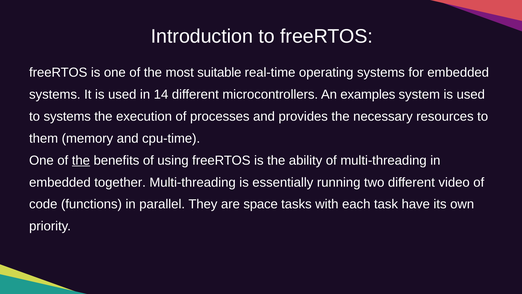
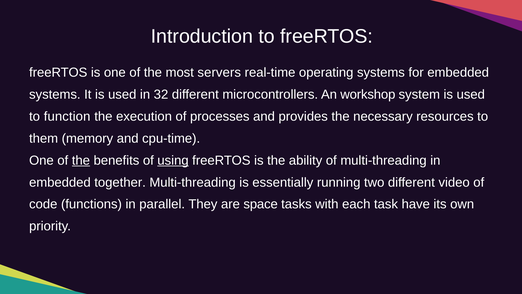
suitable: suitable -> servers
14: 14 -> 32
examples: examples -> workshop
to systems: systems -> function
using underline: none -> present
